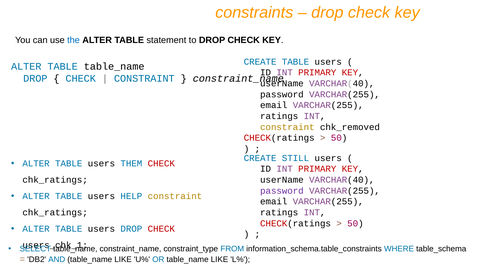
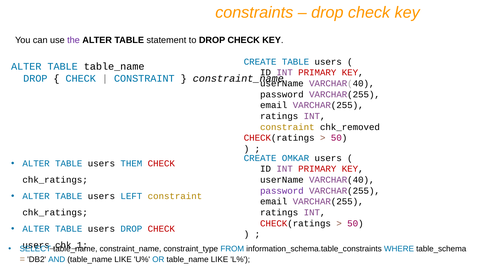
the colour: blue -> purple
STILL: STILL -> OMKAR
HELP: HELP -> LEFT
